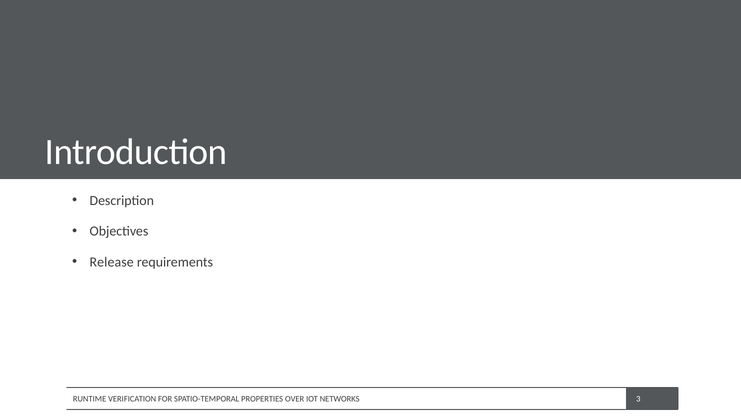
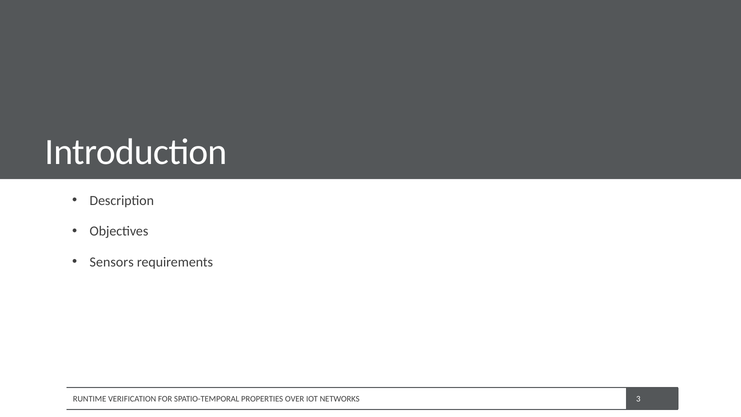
Release: Release -> Sensors
